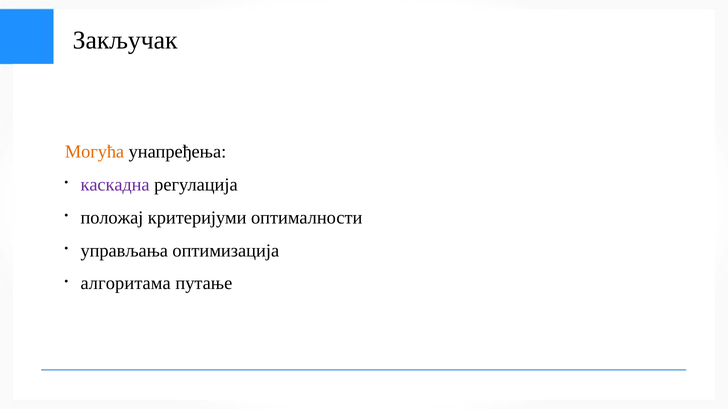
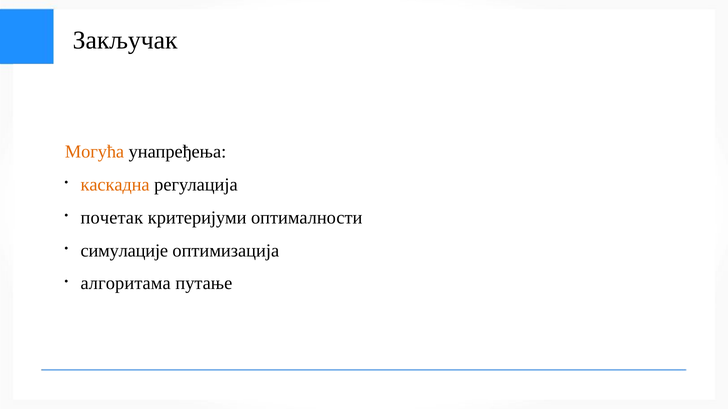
каскадна colour: purple -> orange
положај: положај -> почетак
управљања: управљања -> симулације
